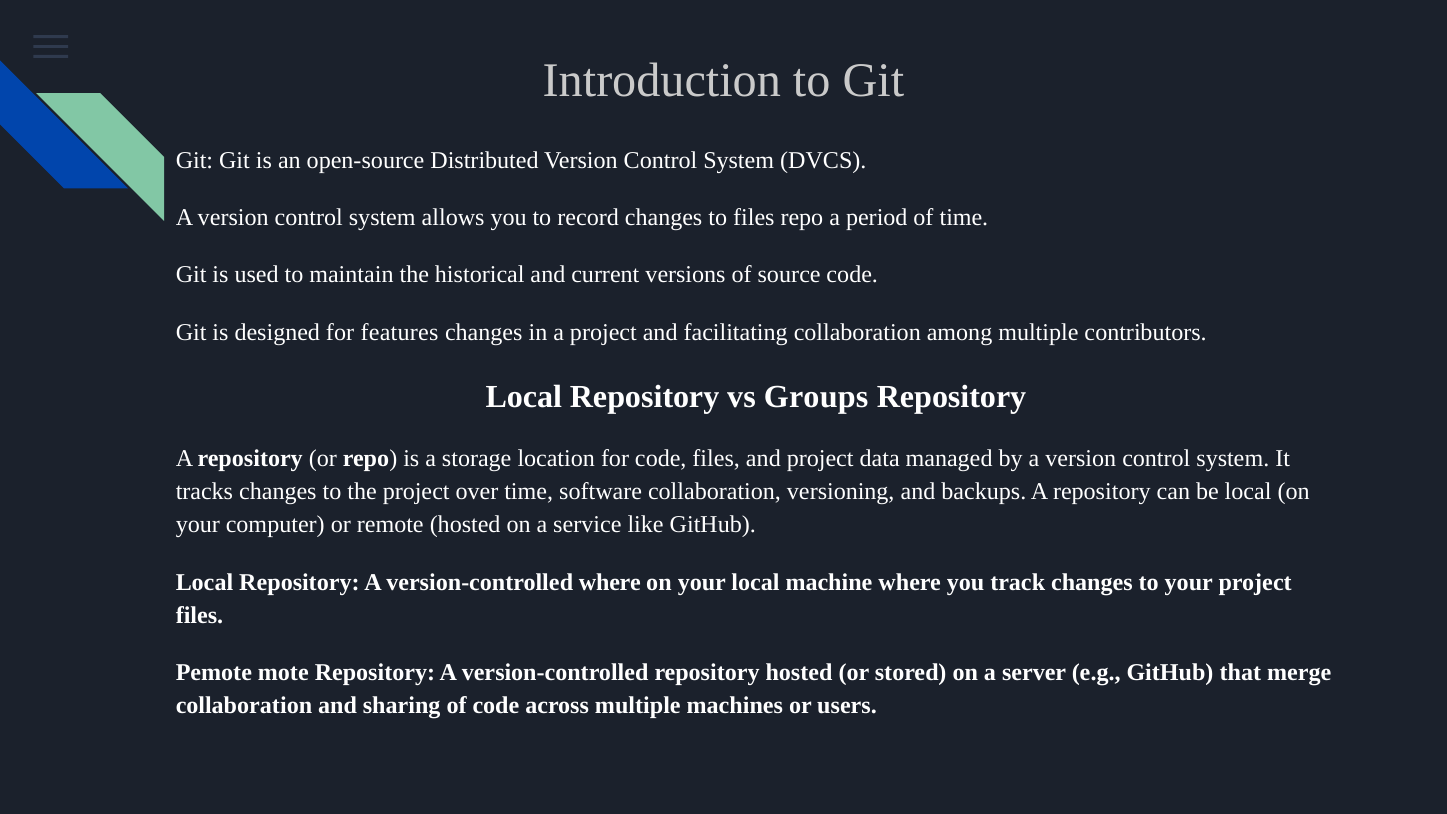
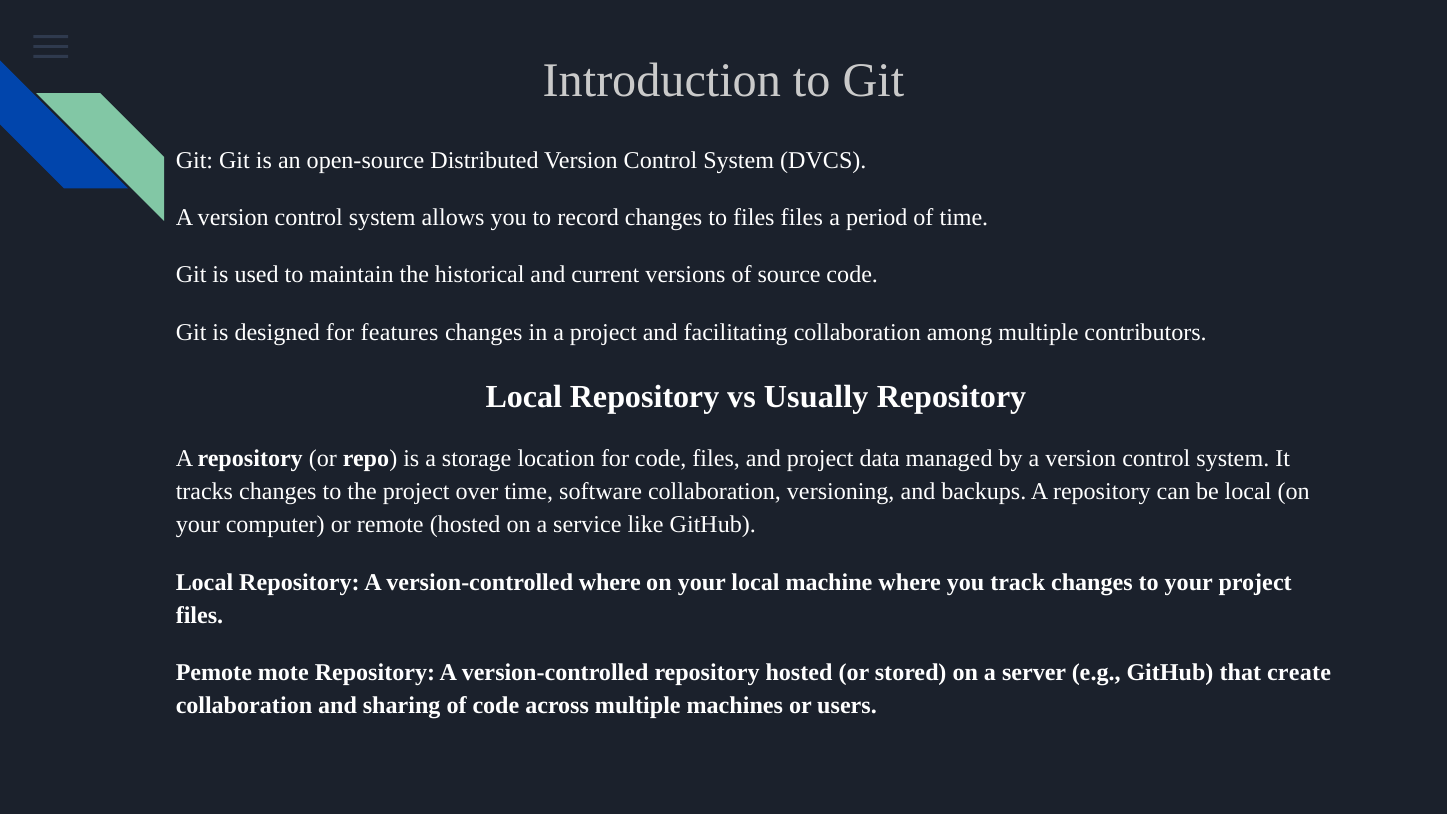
files repo: repo -> files
Groups: Groups -> Usually
merge: merge -> create
